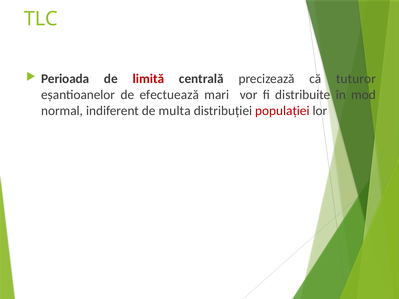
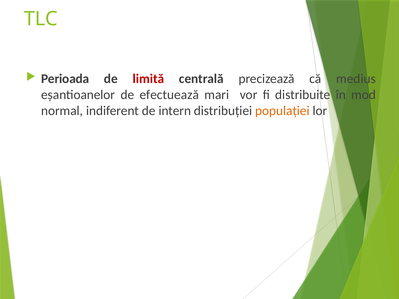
tuturor: tuturor -> medius
multa: multa -> intern
populației colour: red -> orange
